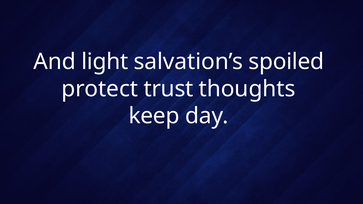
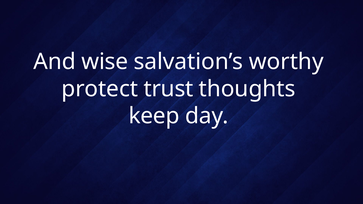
light: light -> wise
spoiled: spoiled -> worthy
